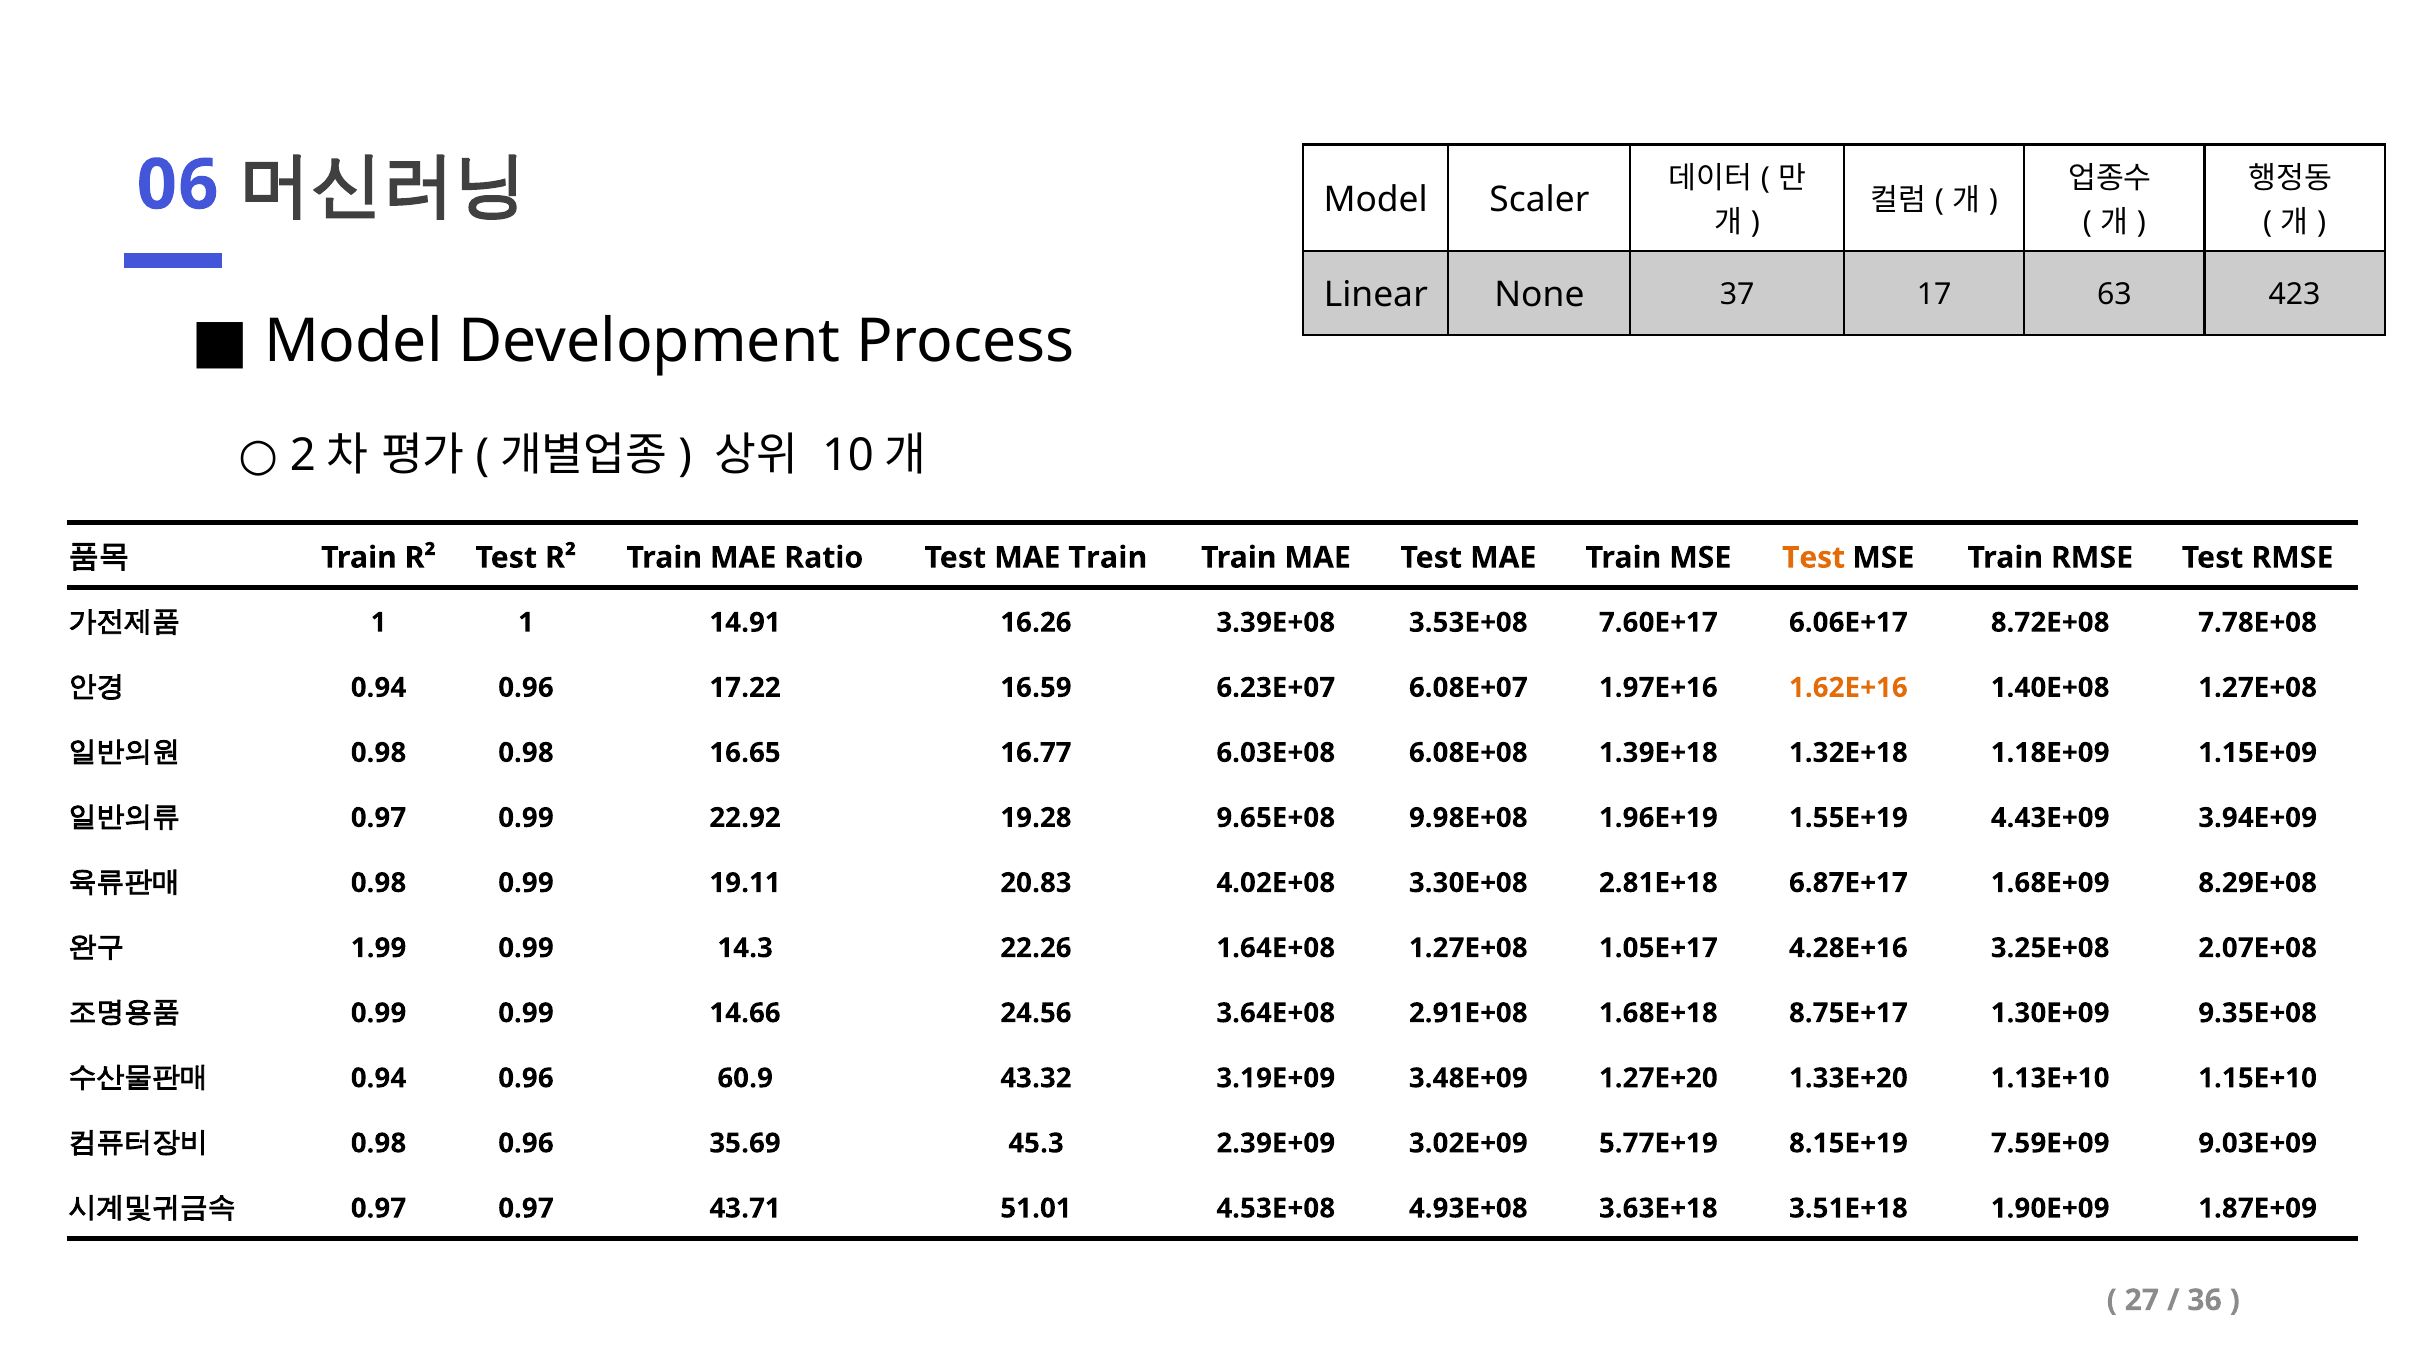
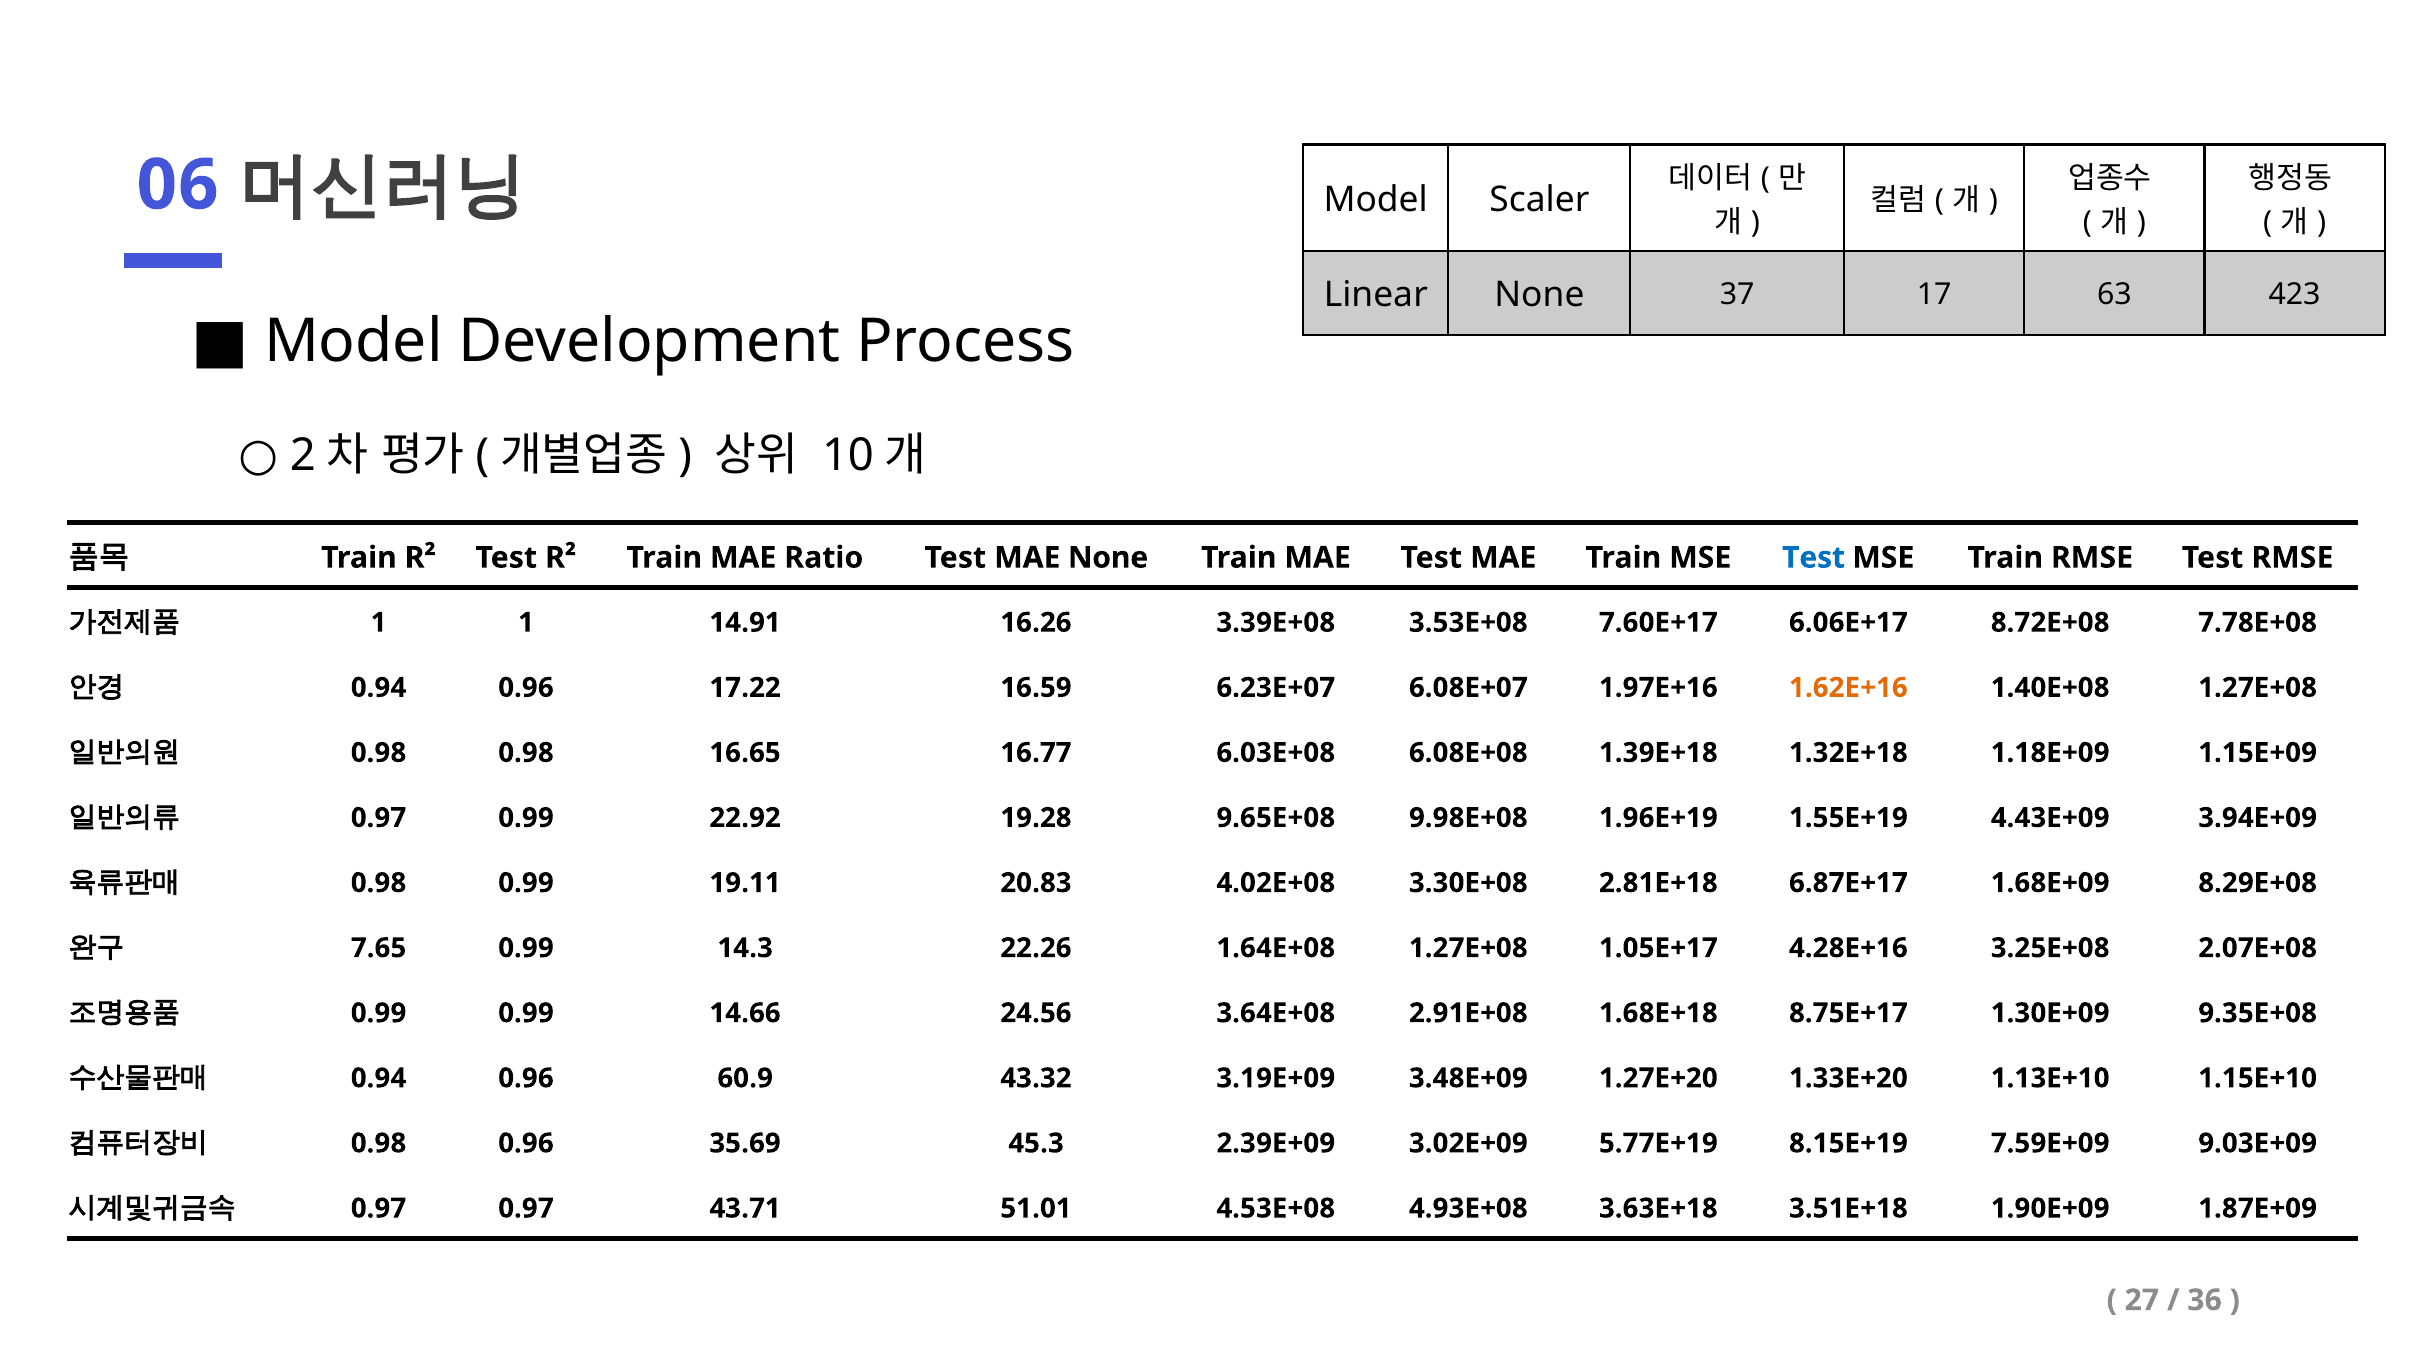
Ratio Test MAE Train: Train -> None
Test at (1814, 558) colour: orange -> blue
1.99: 1.99 -> 7.65
